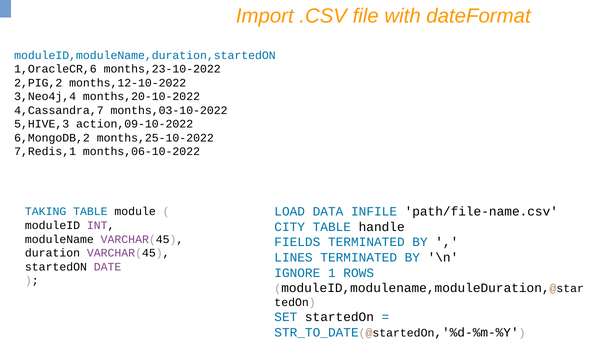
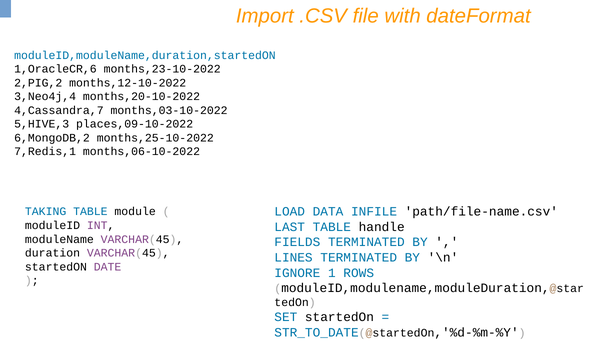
action,09-10-2022: action,09-10-2022 -> places,09-10-2022
CITY: CITY -> LAST
